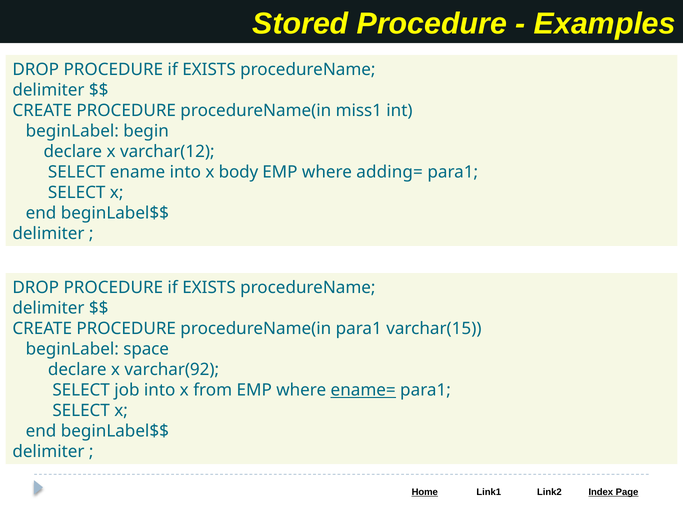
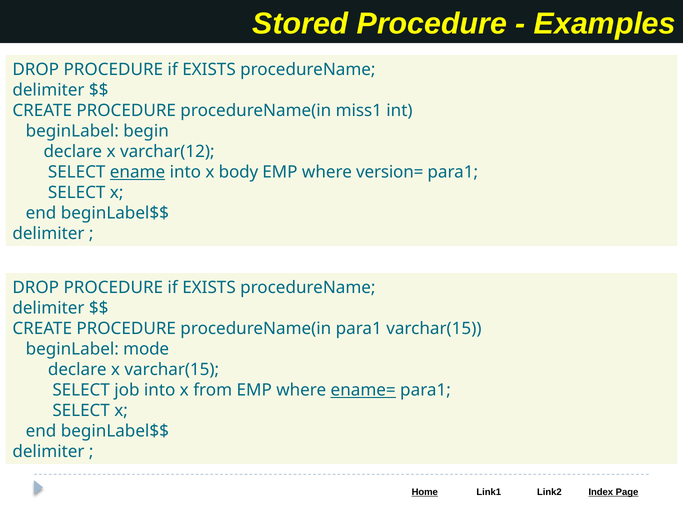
ename underline: none -> present
adding=: adding= -> version=
space: space -> mode
x varchar(92: varchar(92 -> varchar(15
